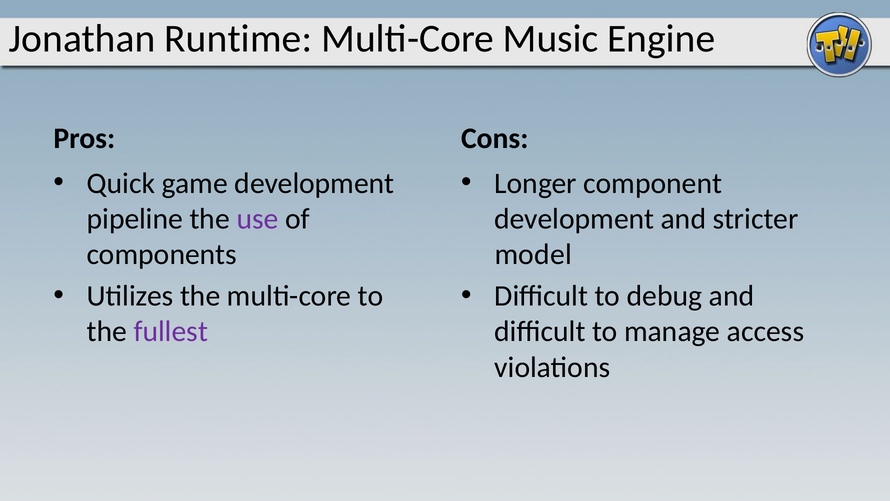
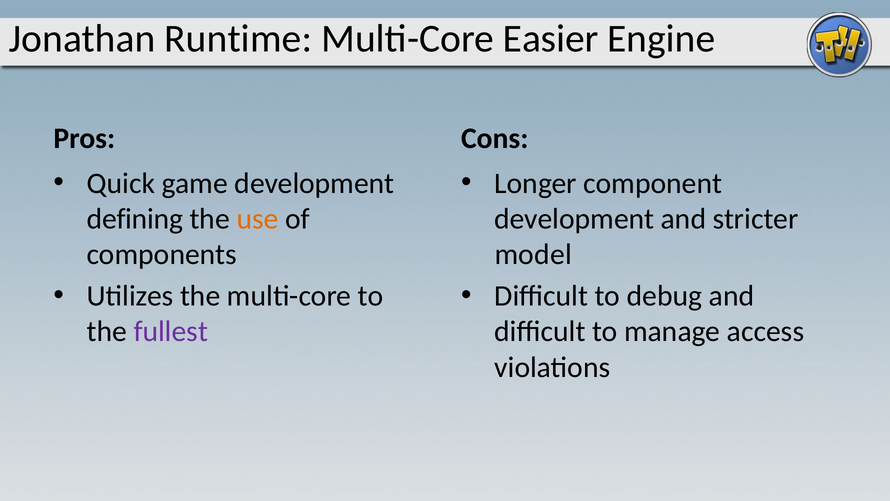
Music: Music -> Easier
pipeline: pipeline -> defining
use colour: purple -> orange
